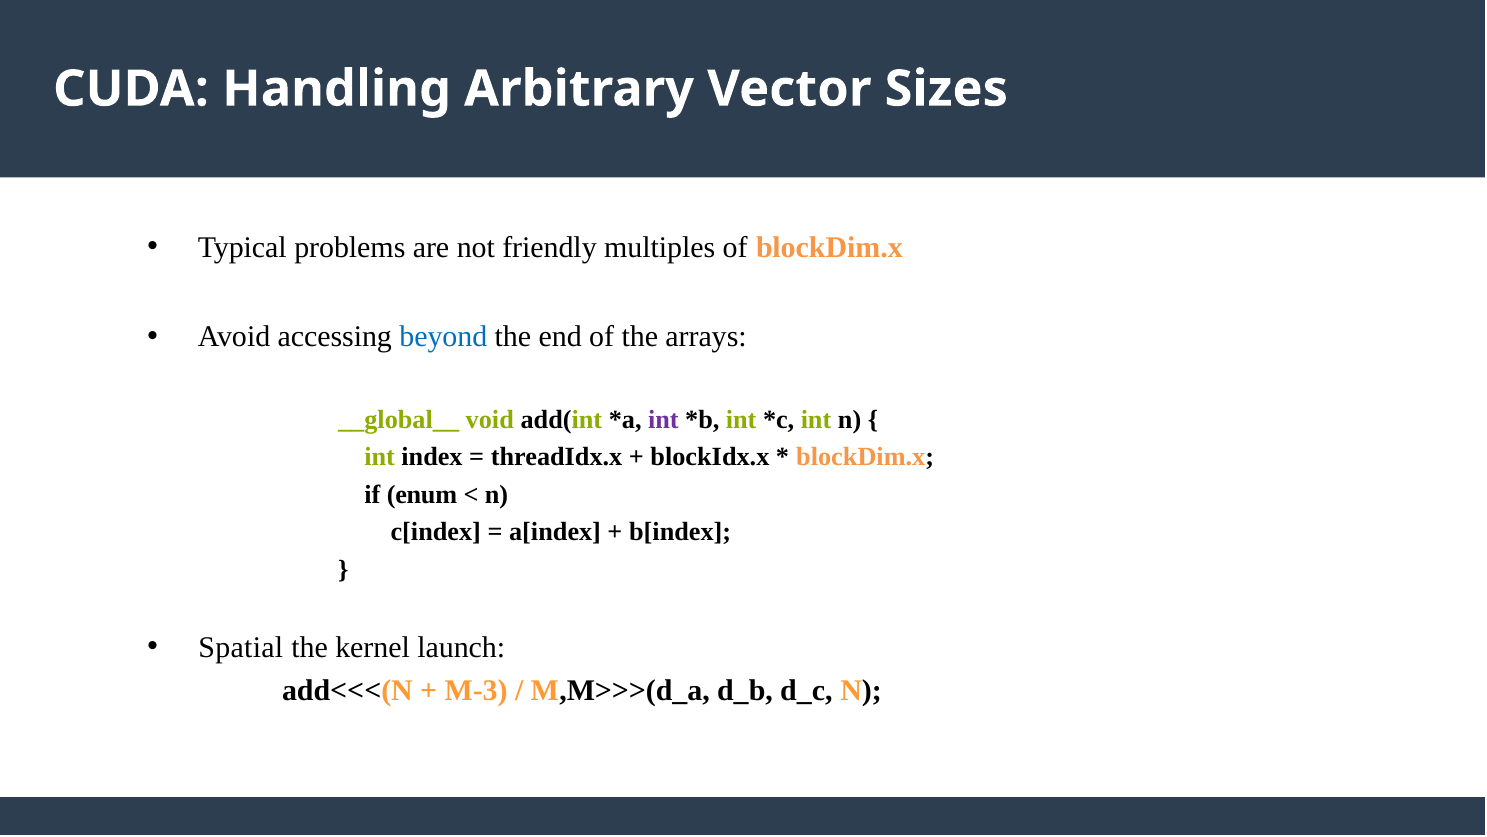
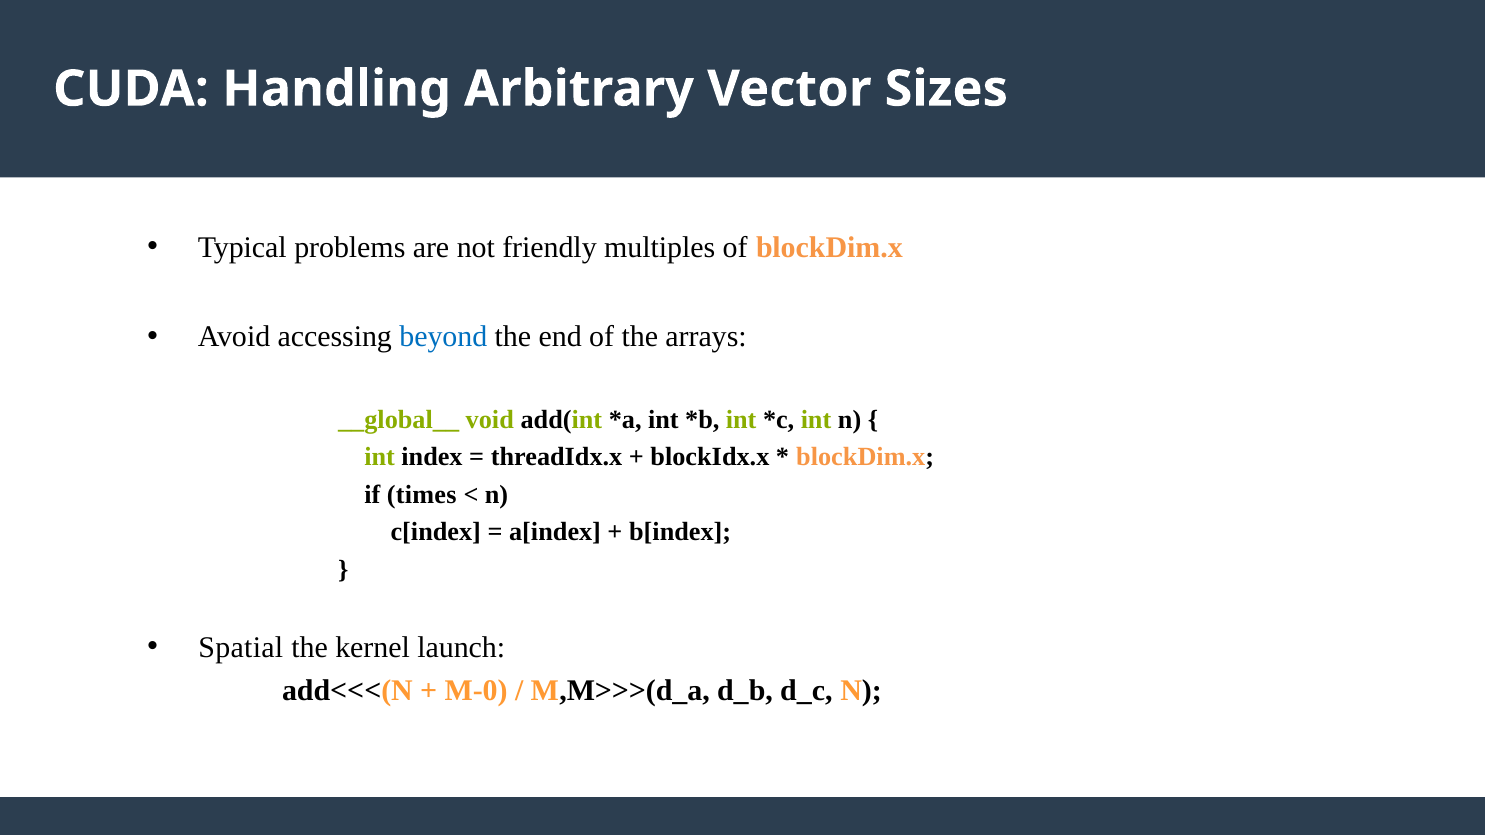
int at (663, 419) colour: purple -> black
enum: enum -> times
M-3: M-3 -> M-0
